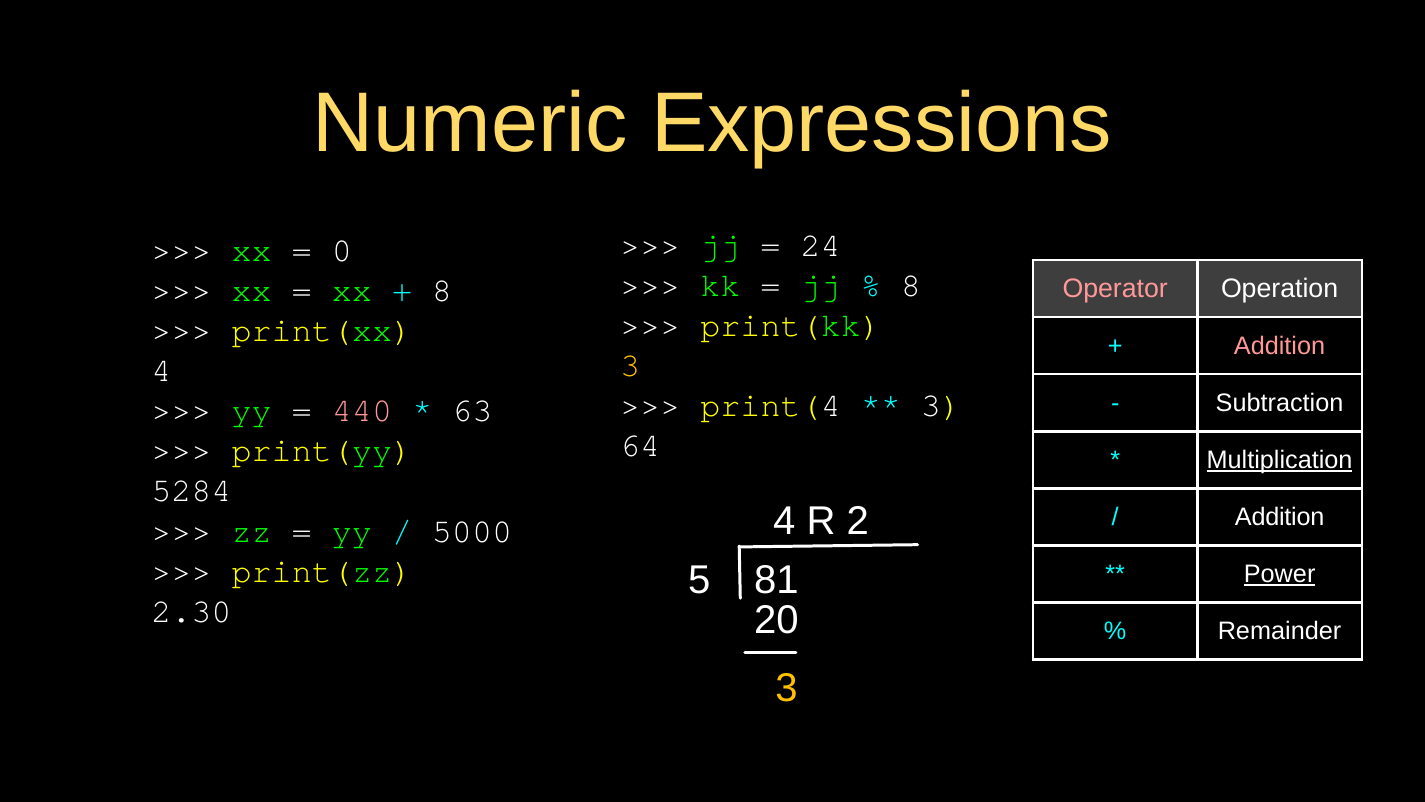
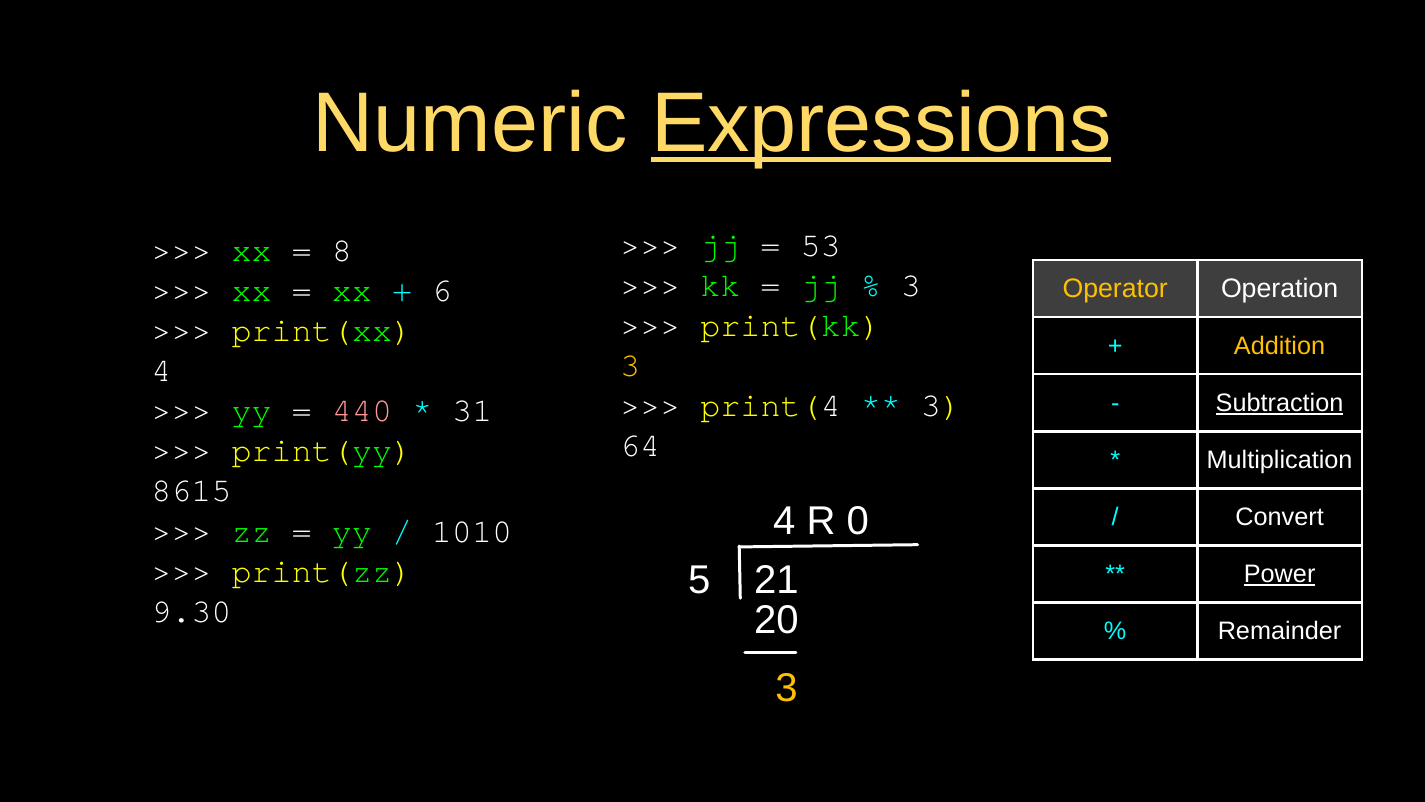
Expressions underline: none -> present
24: 24 -> 53
0: 0 -> 8
8 at (911, 285): 8 -> 3
8 at (442, 290): 8 -> 6
Operator colour: pink -> yellow
Addition at (1280, 346) colour: pink -> yellow
Subtraction underline: none -> present
63: 63 -> 31
Multiplication underline: present -> none
5284: 5284 -> 8615
2: 2 -> 0
Addition at (1280, 517): Addition -> Convert
5000: 5000 -> 1010
81: 81 -> 21
2.30: 2.30 -> 9.30
